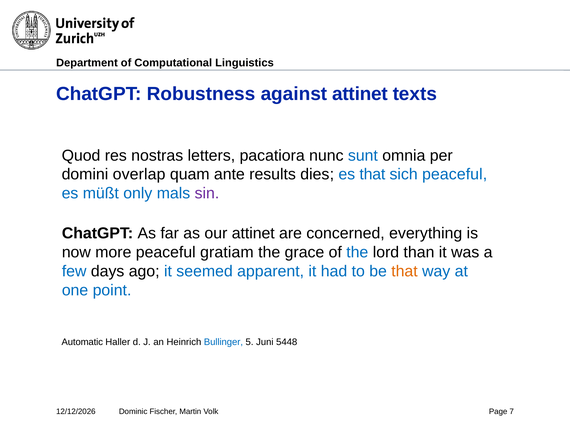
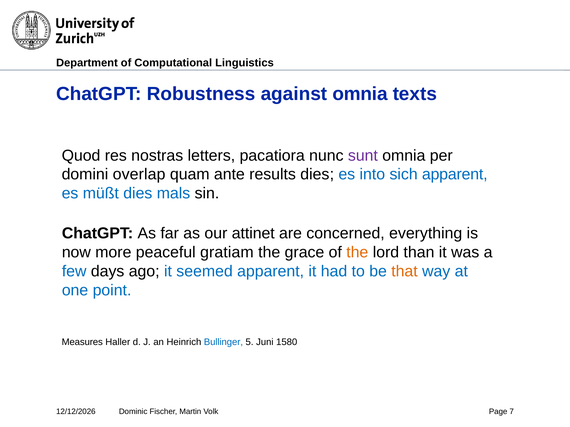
against attinet: attinet -> omnia
sunt colour: blue -> purple
es that: that -> into
sich peaceful: peaceful -> apparent
müßt only: only -> dies
sin colour: purple -> black
the at (357, 253) colour: blue -> orange
Automatic: Automatic -> Measures
5448: 5448 -> 1580
